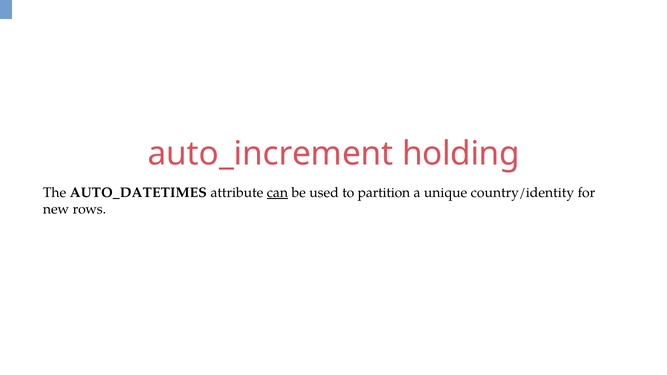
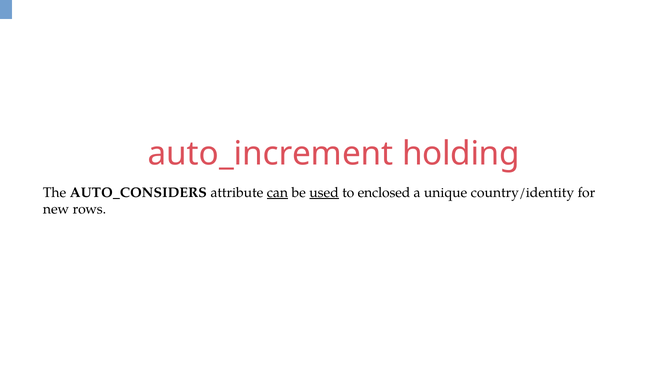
AUTO_DATETIMES: AUTO_DATETIMES -> AUTO_CONSIDERS
used underline: none -> present
partition: partition -> enclosed
